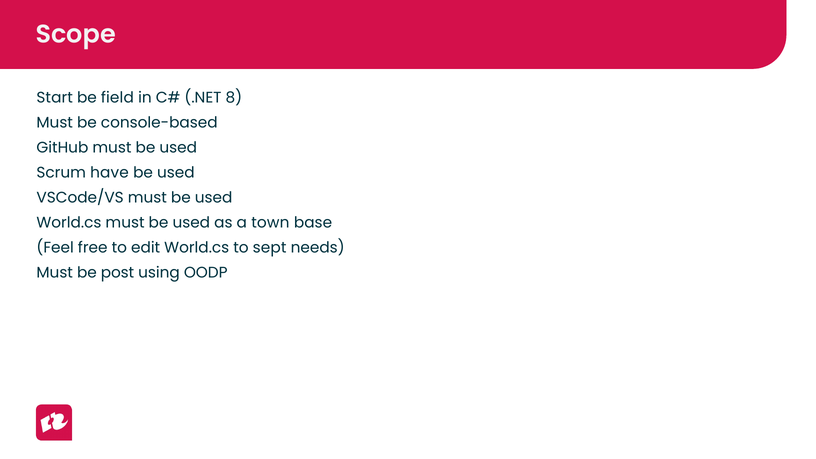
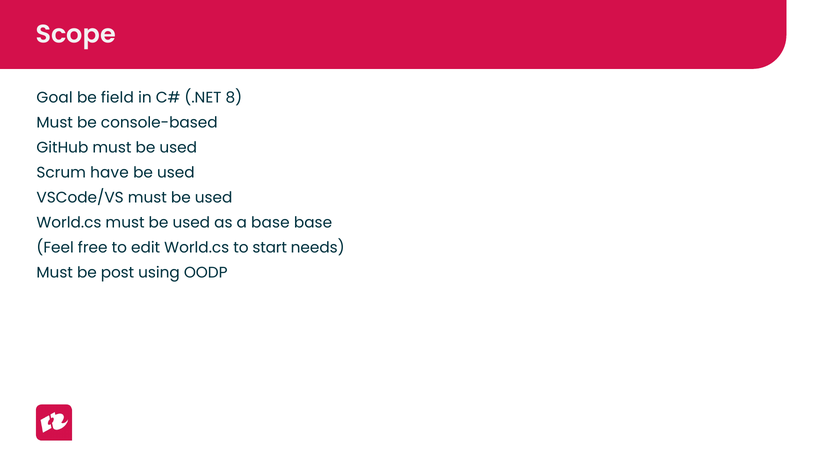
Start: Start -> Goal
a town: town -> base
sept: sept -> start
